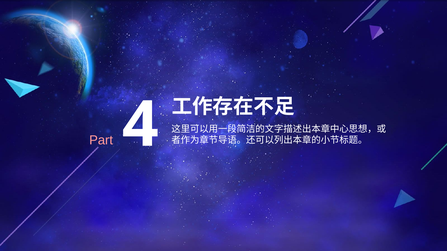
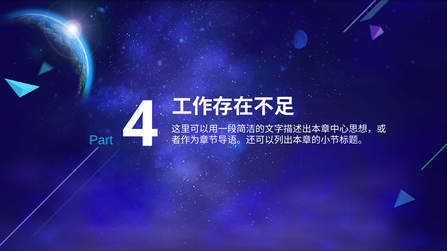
Part colour: pink -> light blue
